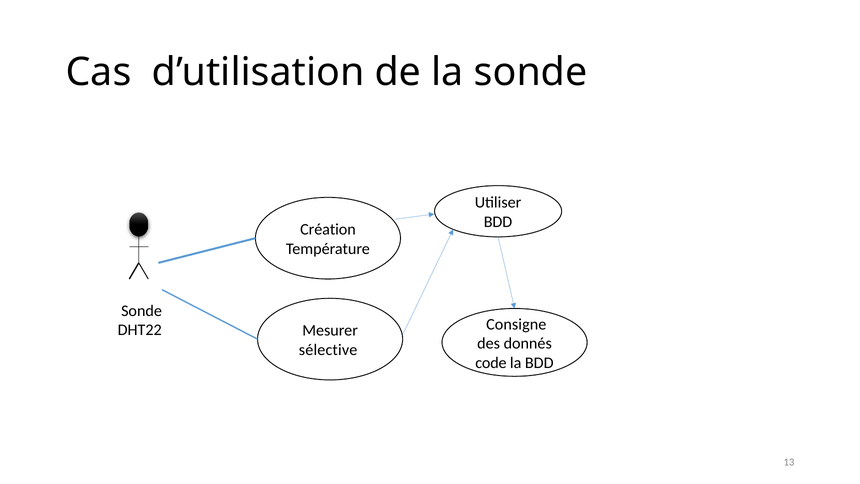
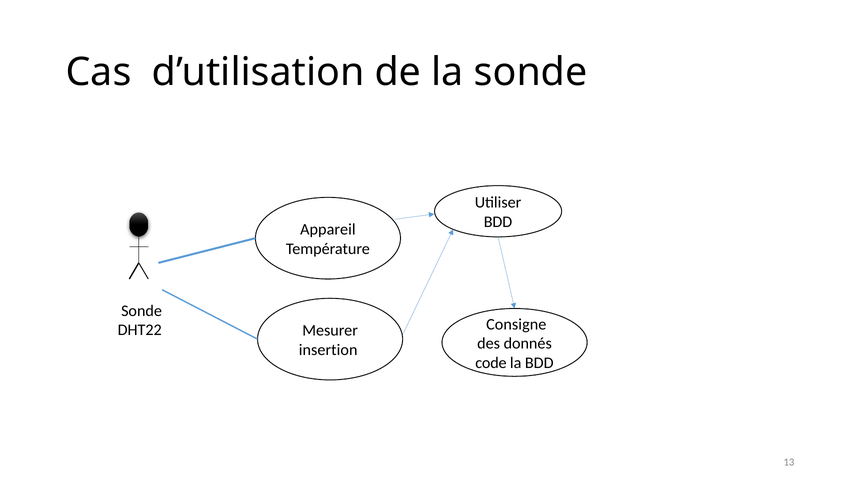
Création: Création -> Appareil
sélective: sélective -> insertion
